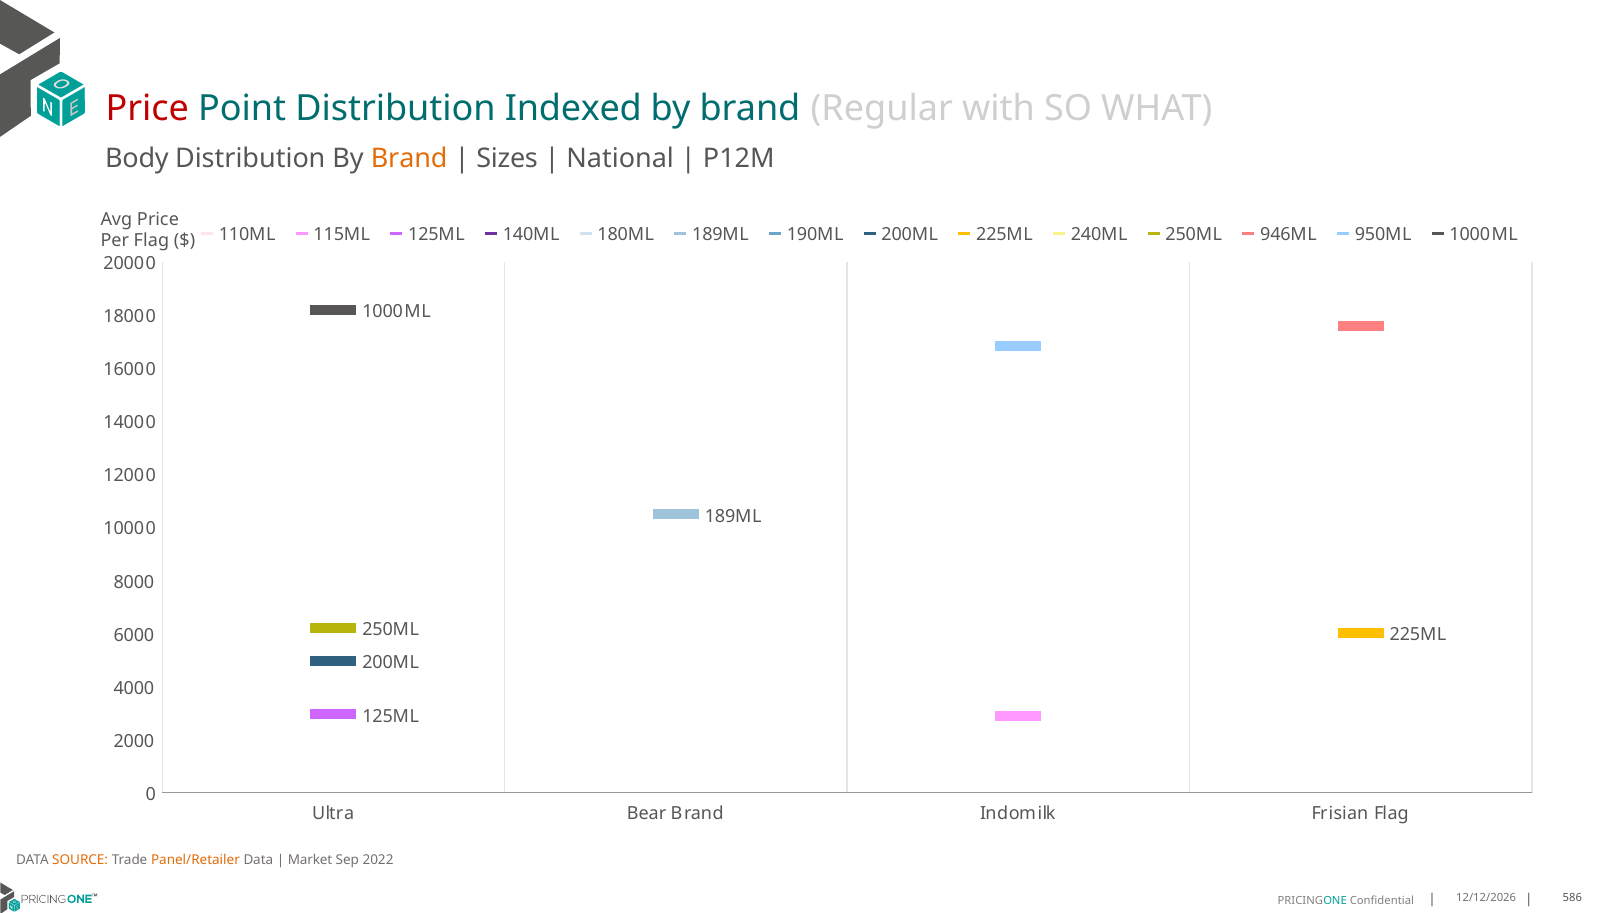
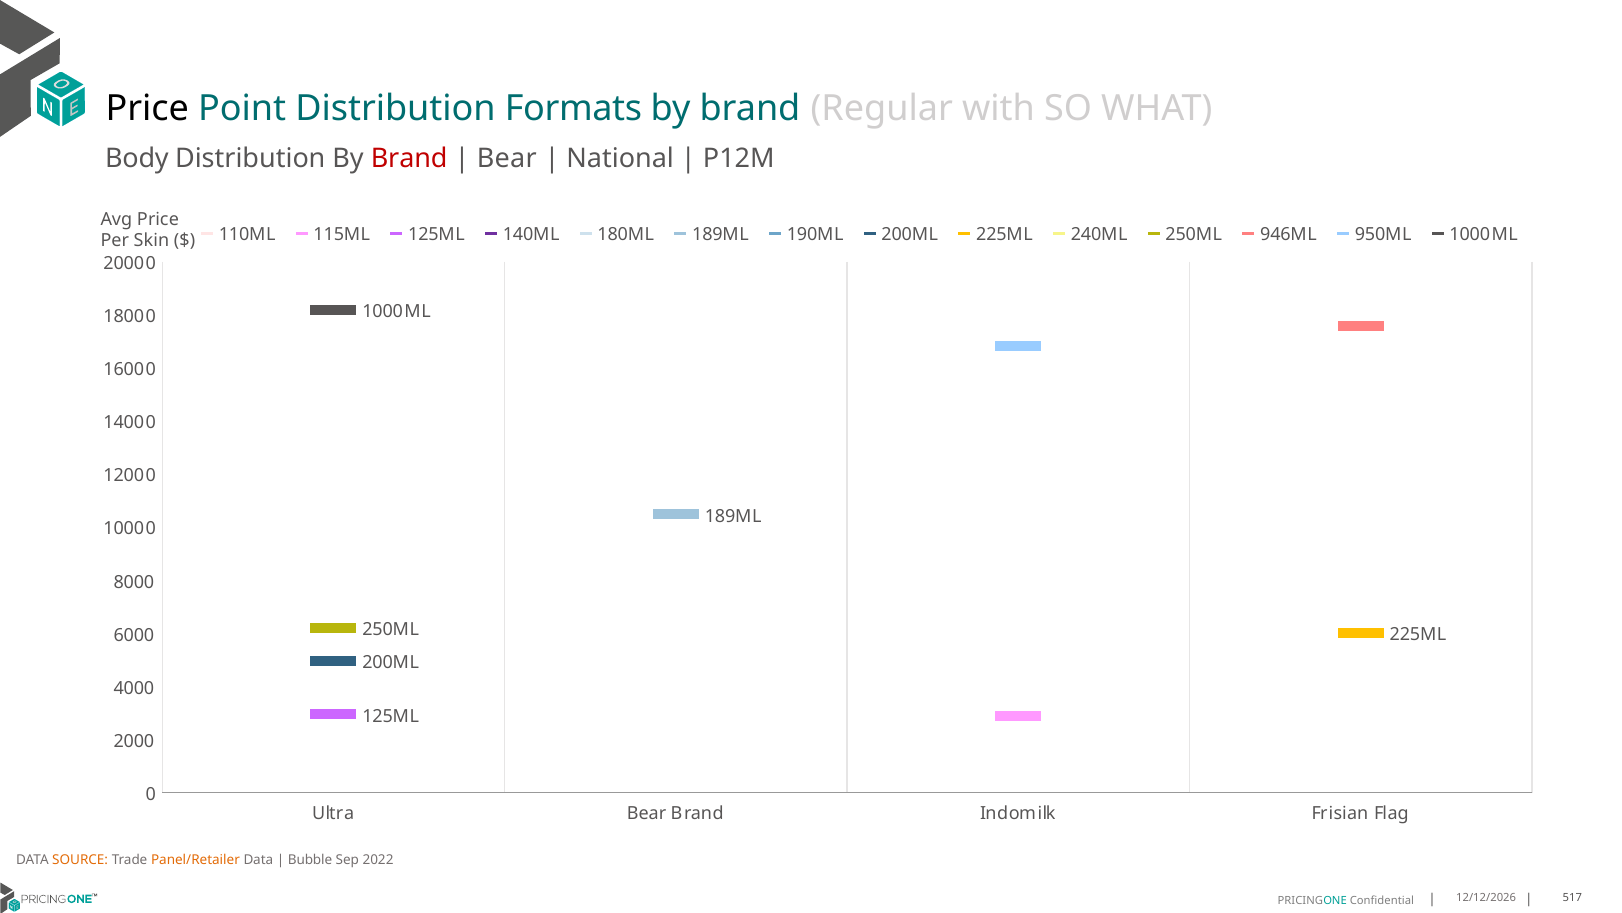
Price at (147, 109) colour: red -> black
Indexed: Indexed -> Formats
Brand at (409, 158) colour: orange -> red
Sizes at (507, 158): Sizes -> Bear
Per Flag: Flag -> Skin
Market: Market -> Bubble
586: 586 -> 517
